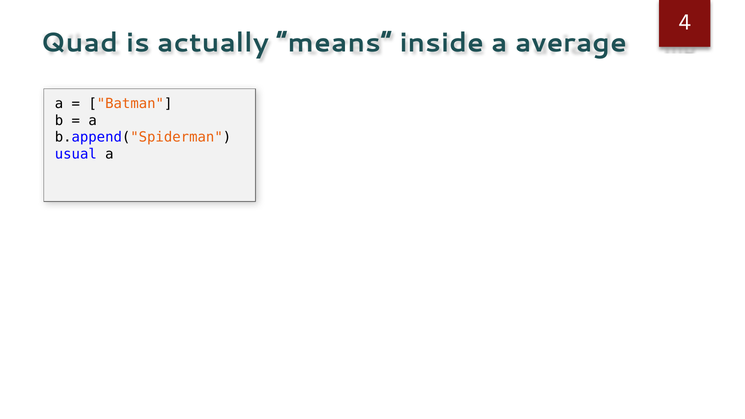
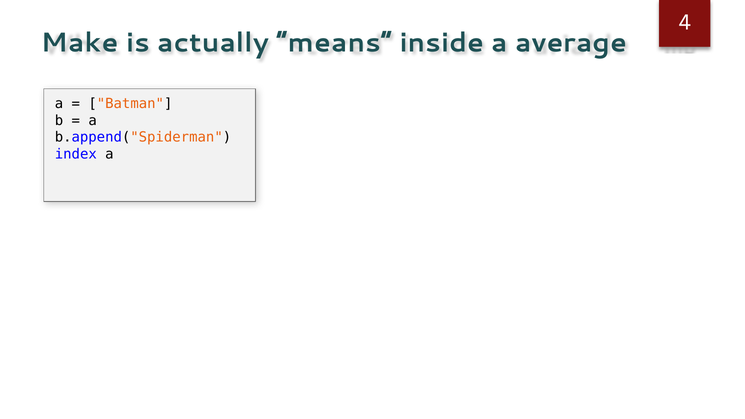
Quad: Quad -> Make
usual: usual -> index
